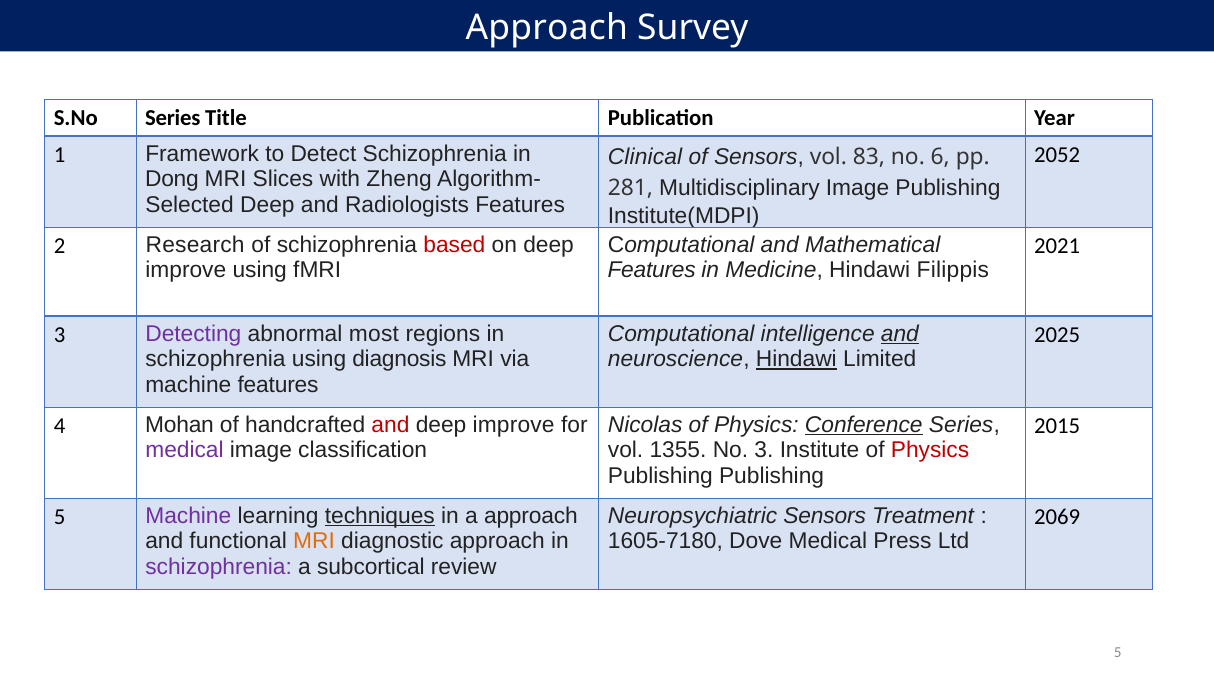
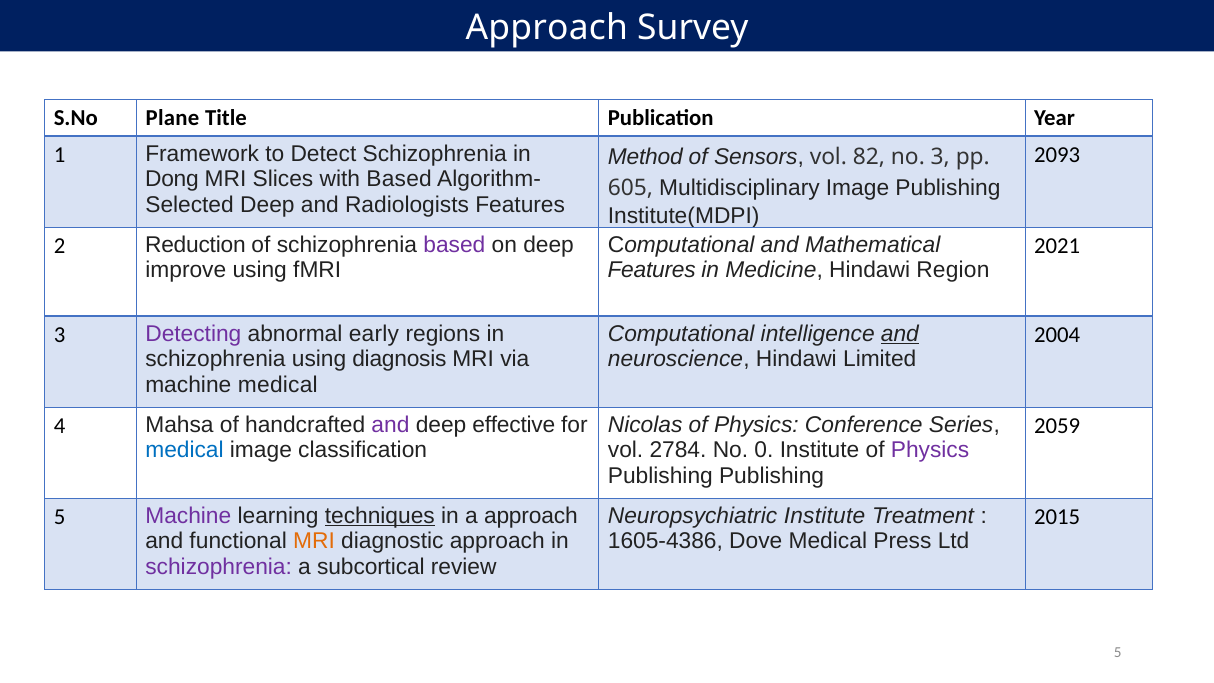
S.No Series: Series -> Plane
2052: 2052 -> 2093
Clinical: Clinical -> Method
83: 83 -> 82
no 6: 6 -> 3
with Zheng: Zheng -> Based
281: 281 -> 605
Research: Research -> Reduction
based at (454, 245) colour: red -> purple
Filippis: Filippis -> Region
most: most -> early
2025: 2025 -> 2004
Hindawi at (796, 359) underline: present -> none
machine features: features -> medical
Conference underline: present -> none
Mohan: Mohan -> Mahsa
and at (390, 425) colour: red -> purple
improve at (514, 425): improve -> effective
2015: 2015 -> 2059
medical at (185, 450) colour: purple -> blue
1355: 1355 -> 2784
No 3: 3 -> 0
Physics at (930, 450) colour: red -> purple
Neuropsychiatric Sensors: Sensors -> Institute
2069: 2069 -> 2015
1605-7180: 1605-7180 -> 1605-4386
